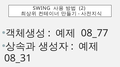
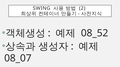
08_77: 08_77 -> 08_52
08_31: 08_31 -> 08_07
